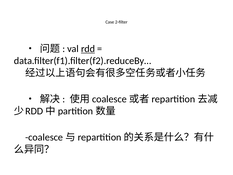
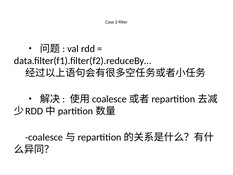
rdd underline: present -> none
